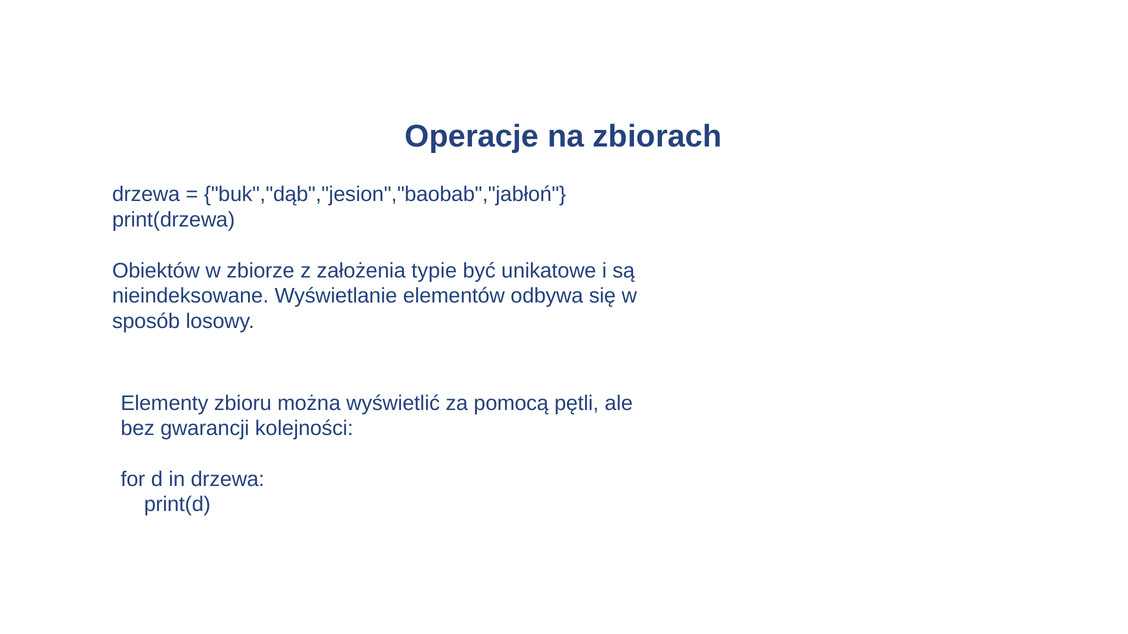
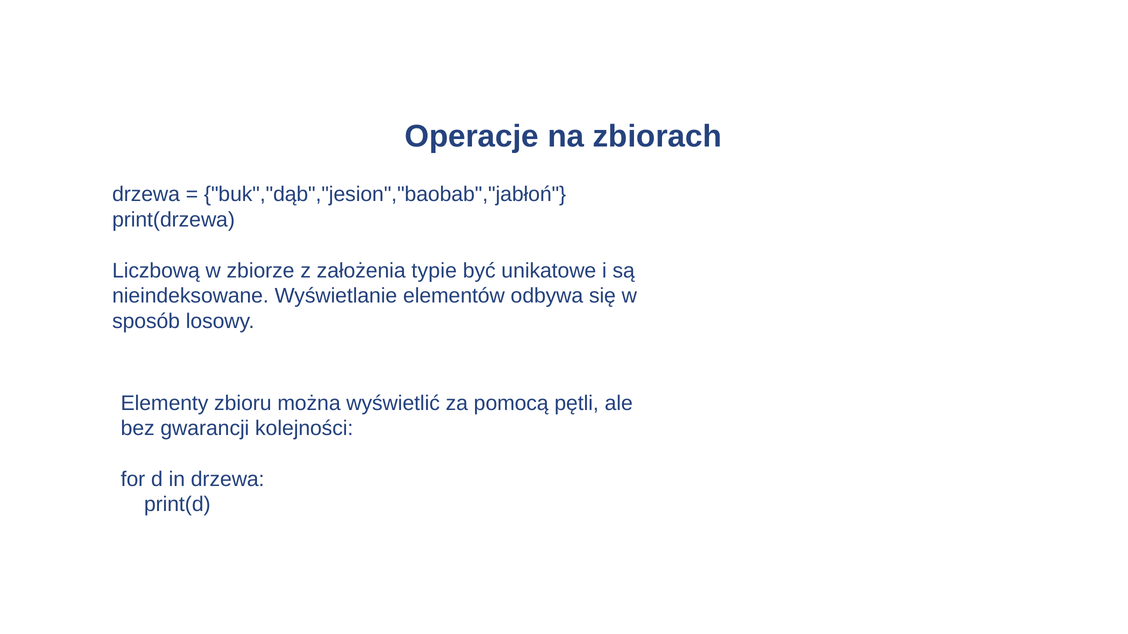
Obiektów: Obiektów -> Liczbową
